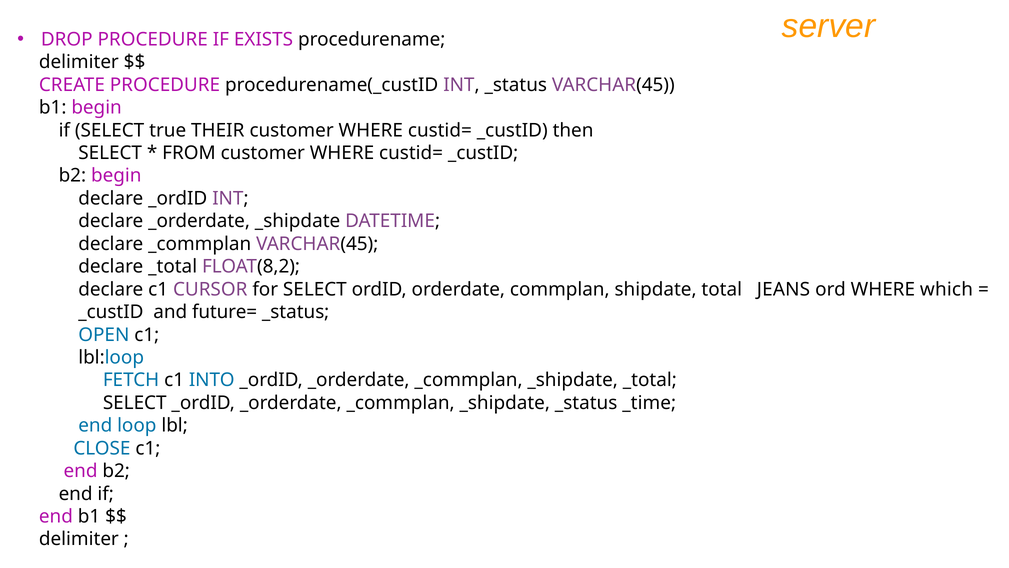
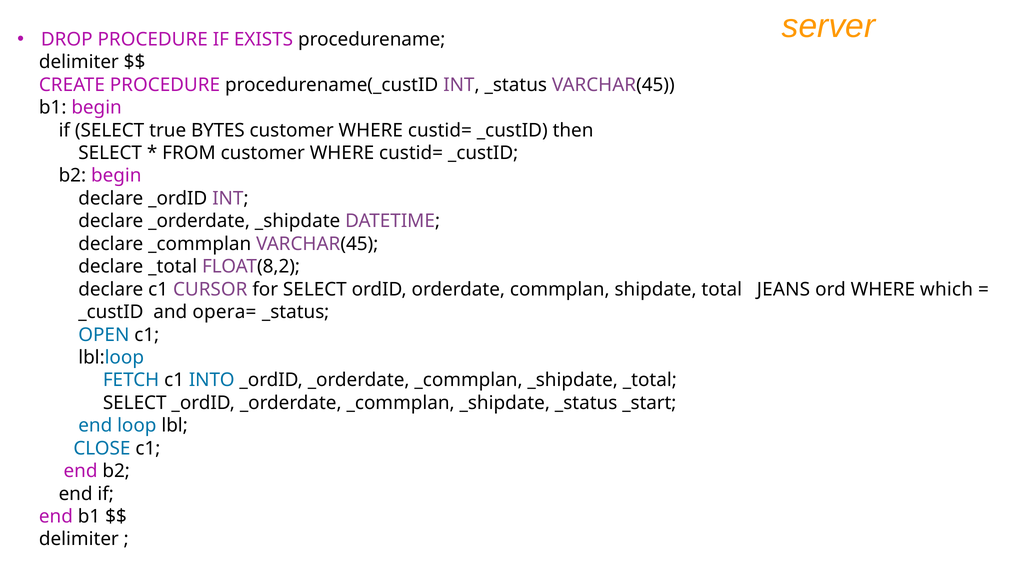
THEIR: THEIR -> BYTES
future=: future= -> opera=
_time: _time -> _start
